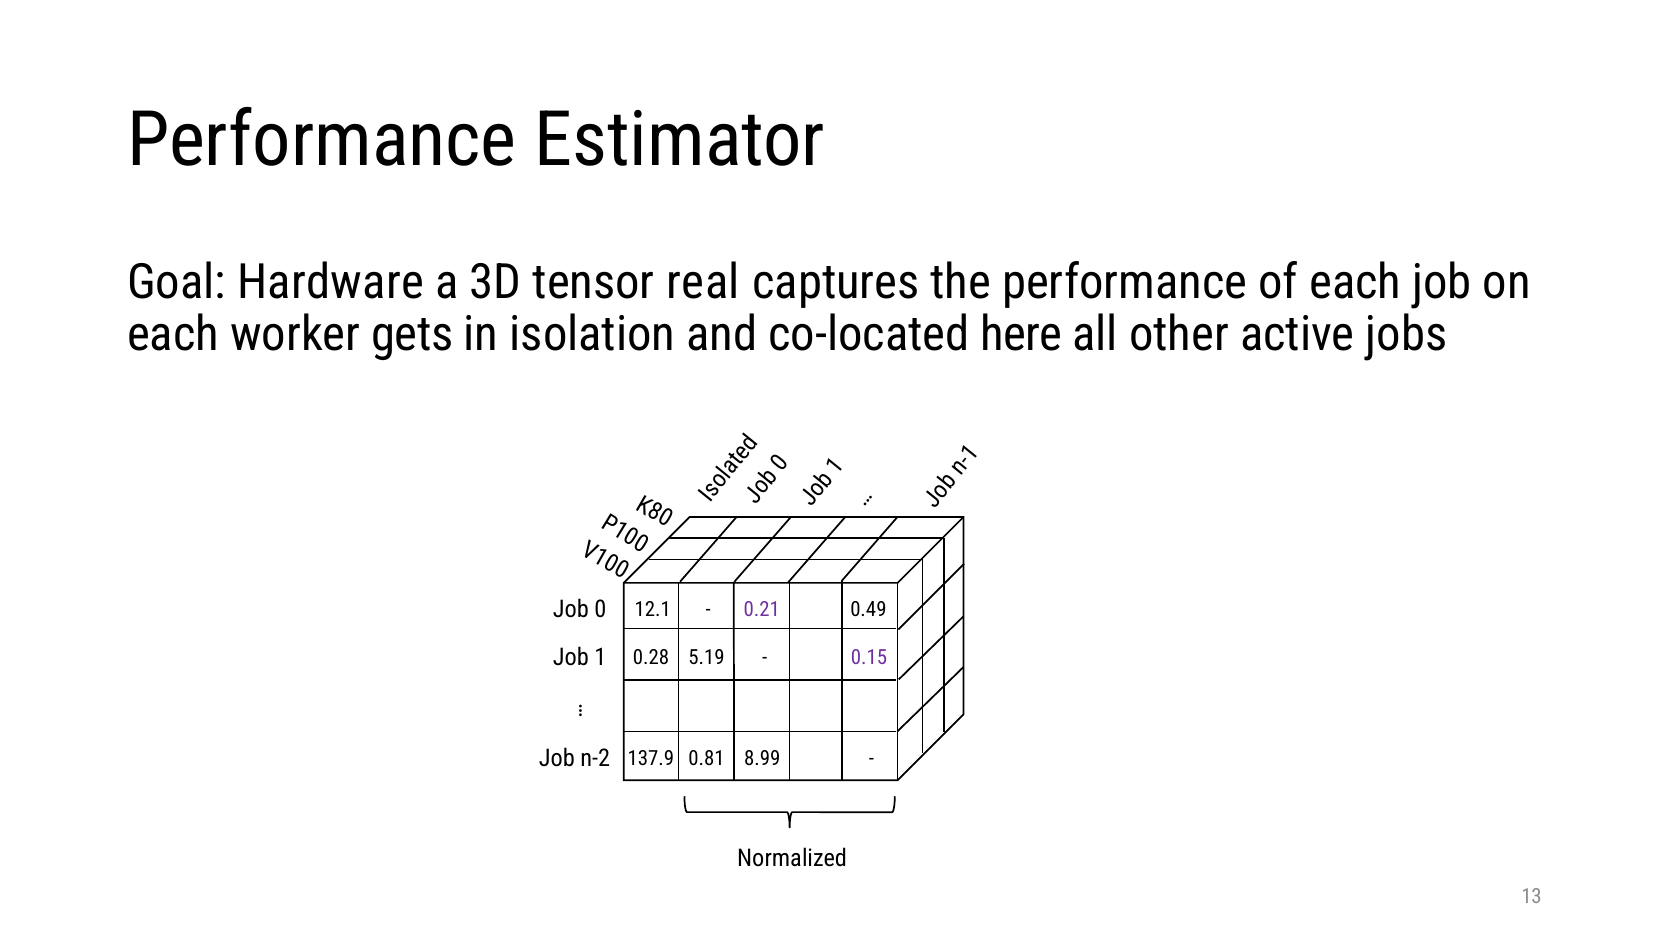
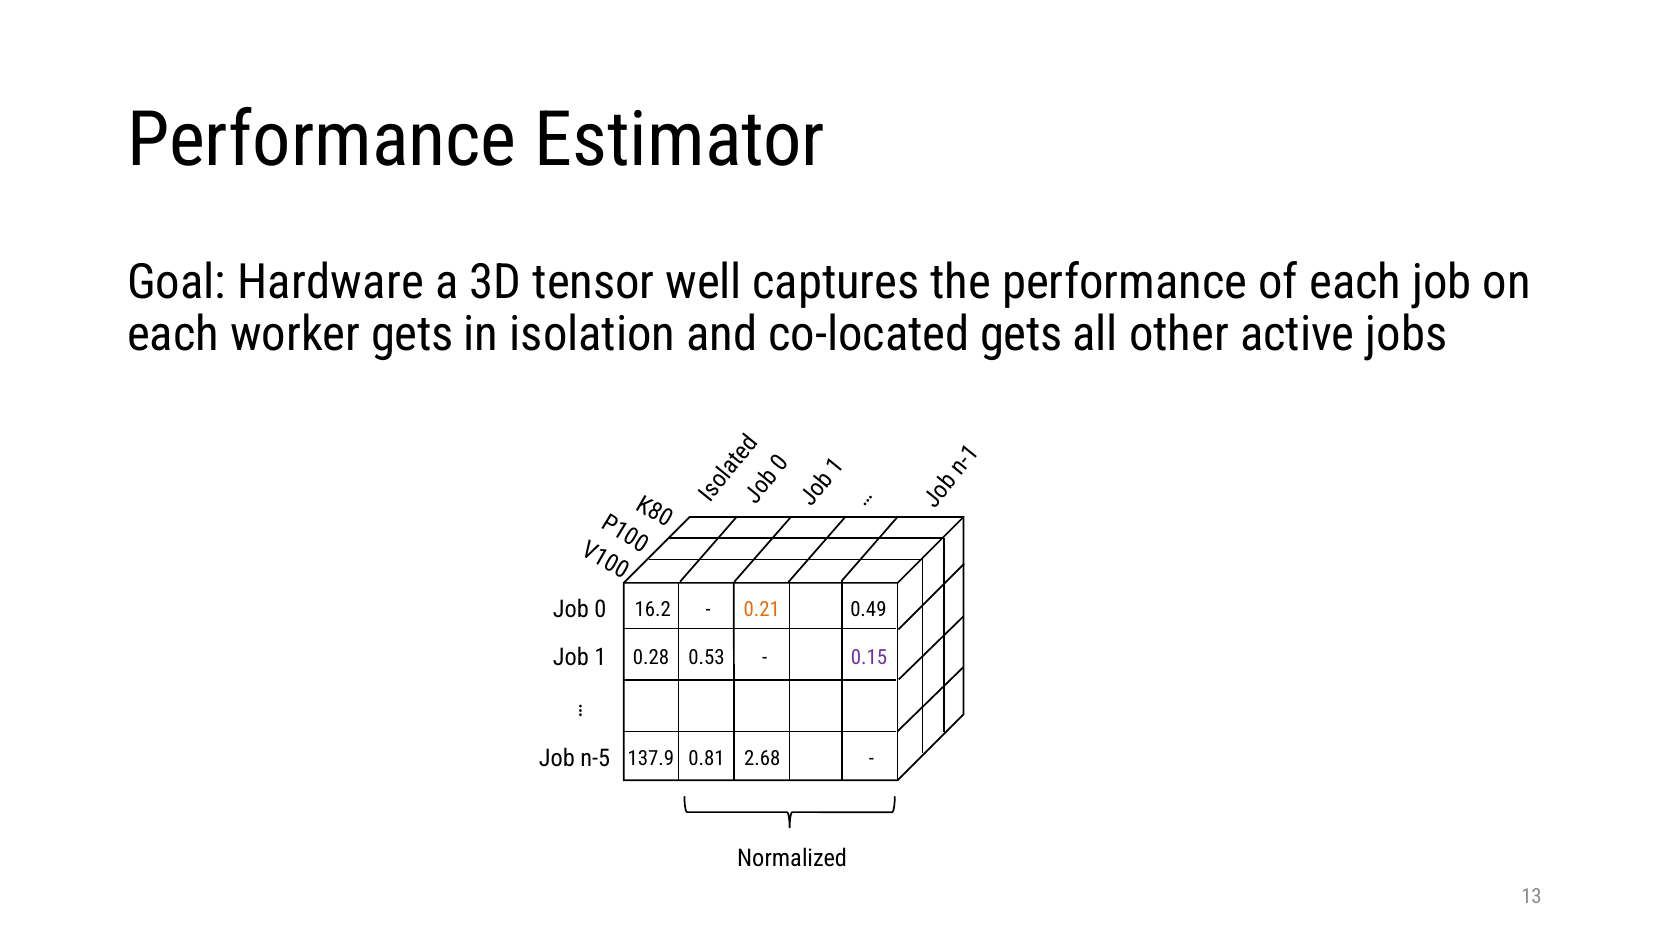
real: real -> well
co-located here: here -> gets
12.1: 12.1 -> 16.2
0.21 colour: purple -> orange
5.19: 5.19 -> 0.53
n-2: n-2 -> n-5
8.99: 8.99 -> 2.68
